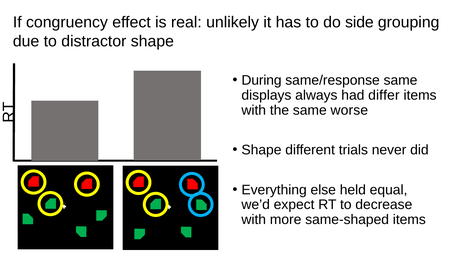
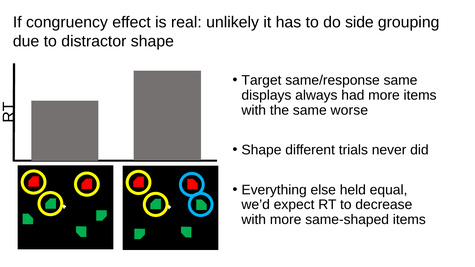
During: During -> Target
had differ: differ -> more
